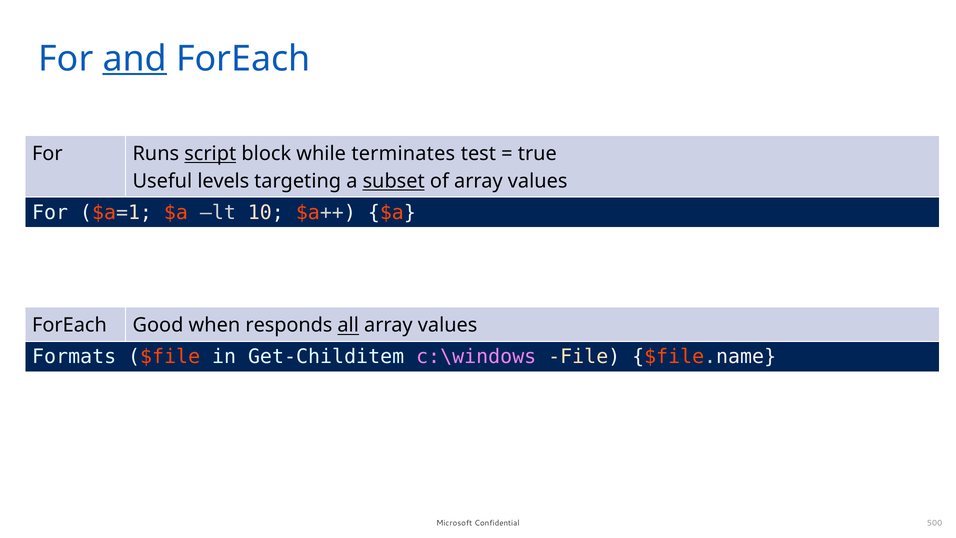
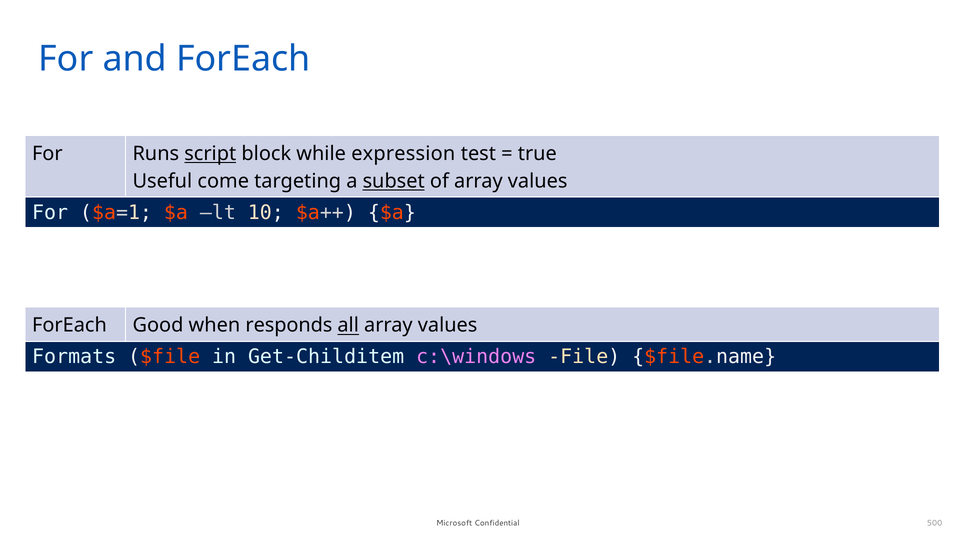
and underline: present -> none
terminates: terminates -> expression
levels: levels -> come
